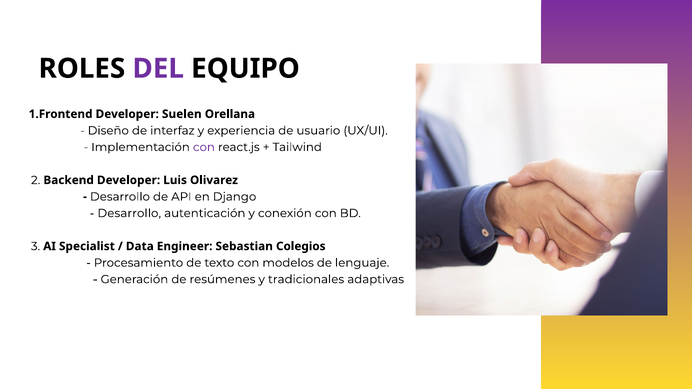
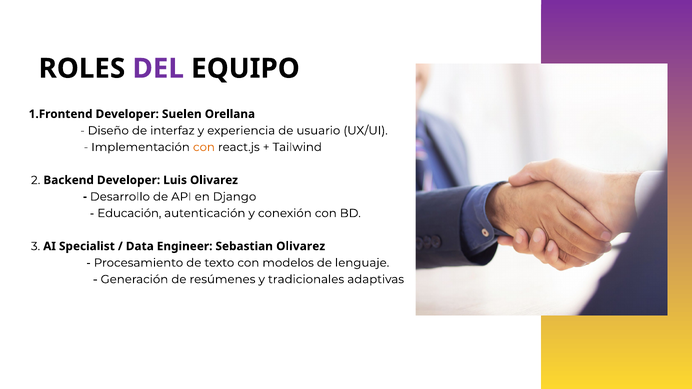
con at (204, 147) colour: purple -> orange
Desarrollo at (129, 213): Desarrollo -> Educación
Sebastian Colegios: Colegios -> Olivarez
